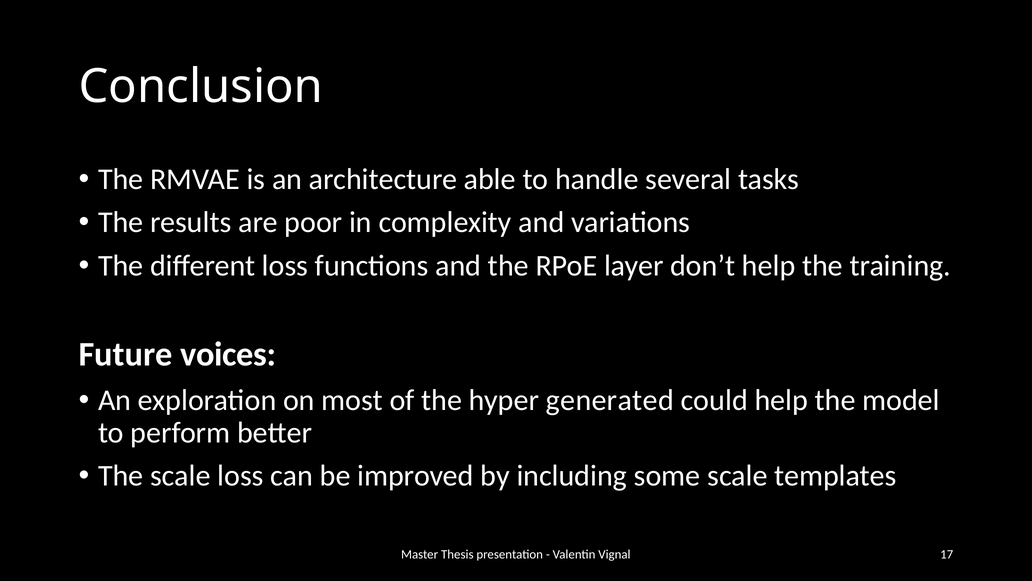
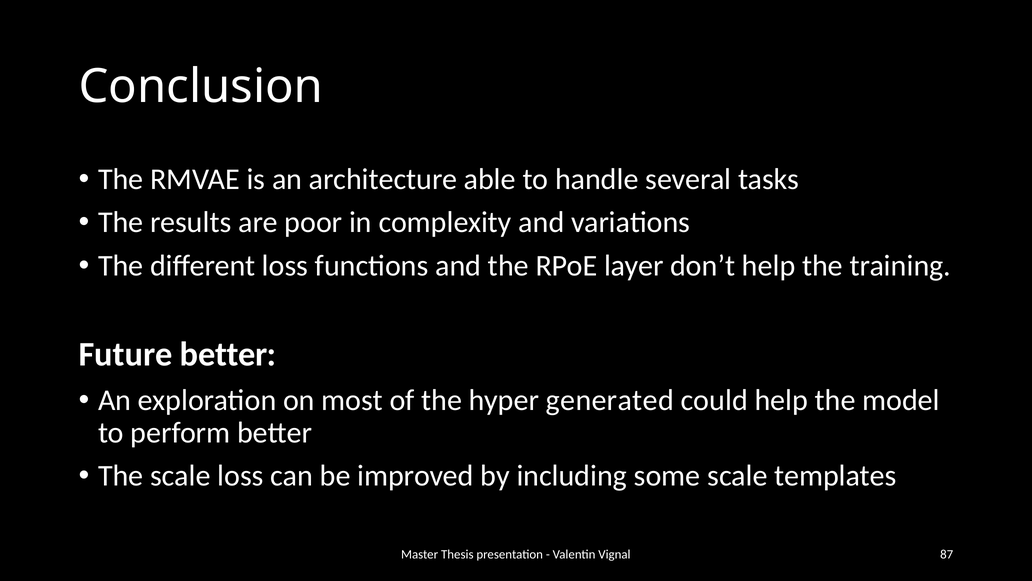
Future voices: voices -> better
17: 17 -> 87
